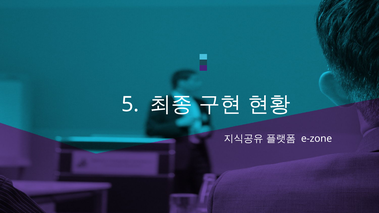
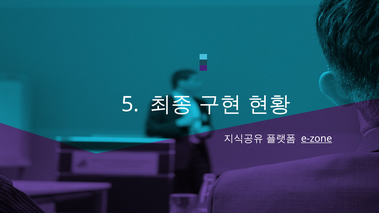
e-zone underline: none -> present
